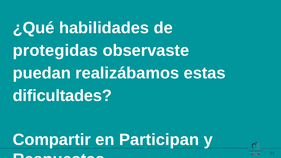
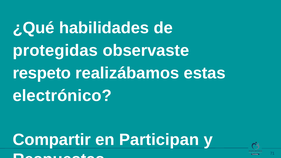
puedan: puedan -> respeto
dificultades: dificultades -> electrónico
